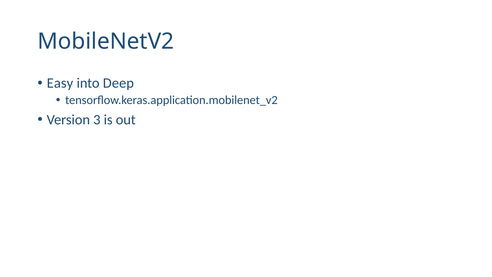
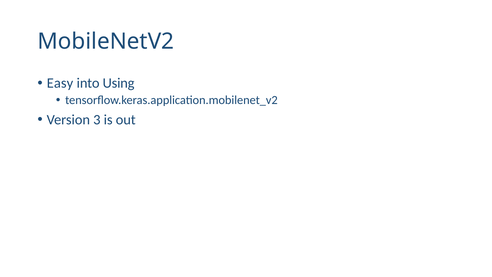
Deep: Deep -> Using
